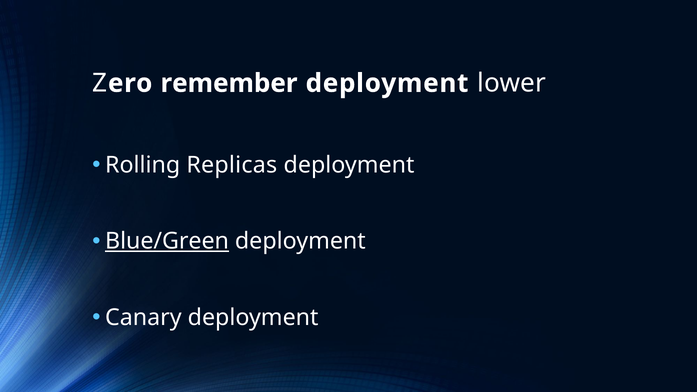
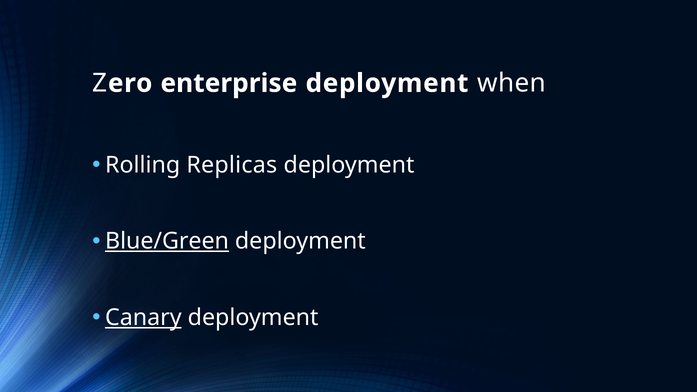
remember: remember -> enterprise
lower: lower -> when
Canary underline: none -> present
